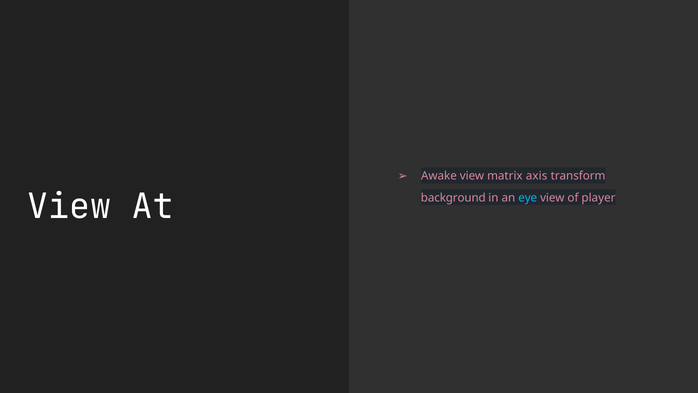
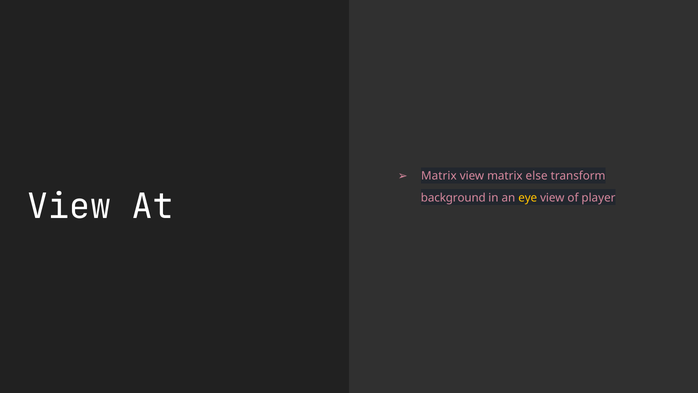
Awake at (439, 176): Awake -> Matrix
axis: axis -> else
eye colour: light blue -> yellow
